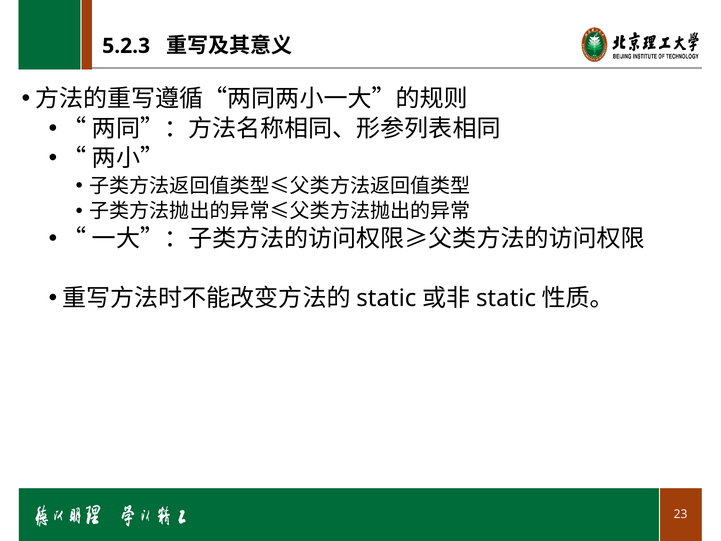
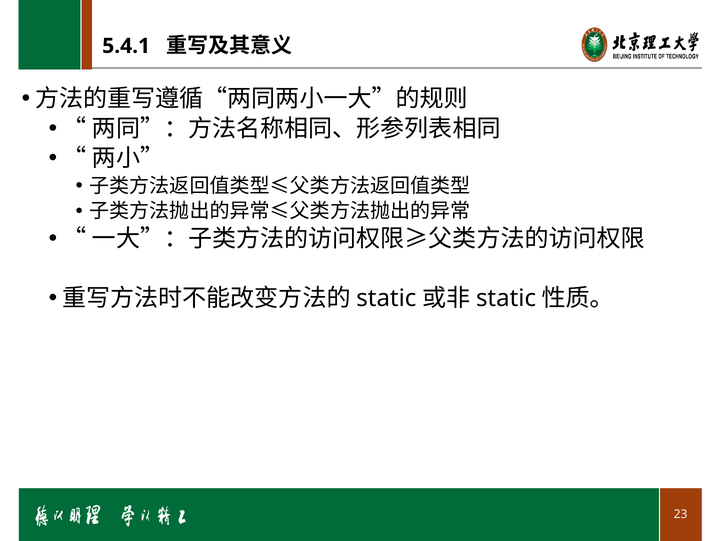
5.2.3: 5.2.3 -> 5.4.1
